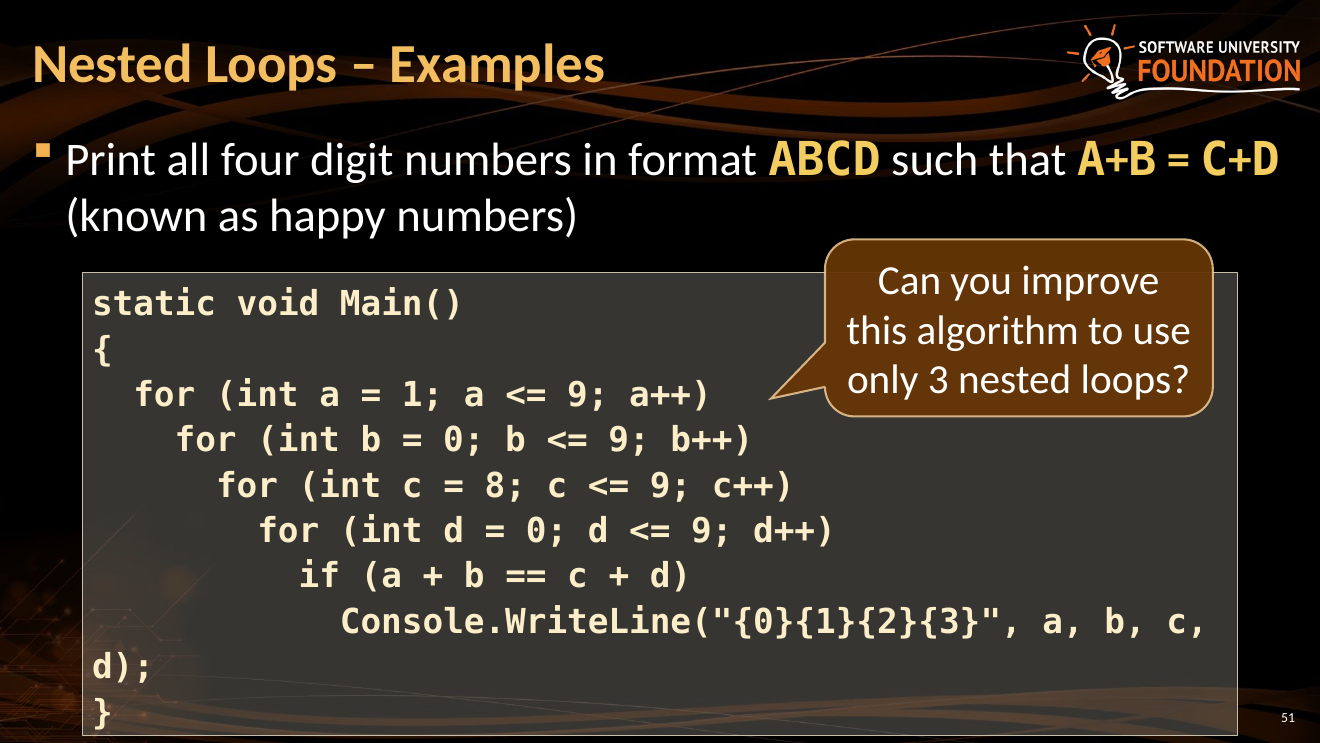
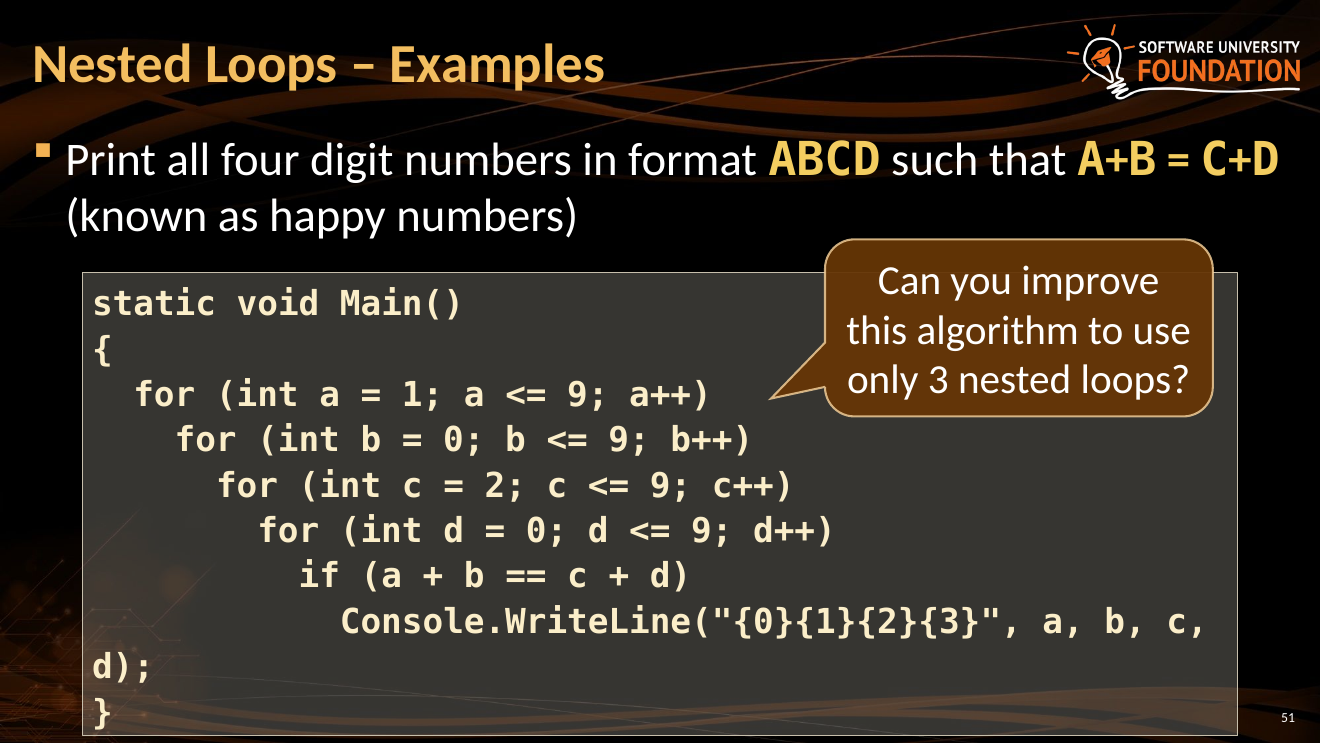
8: 8 -> 2
